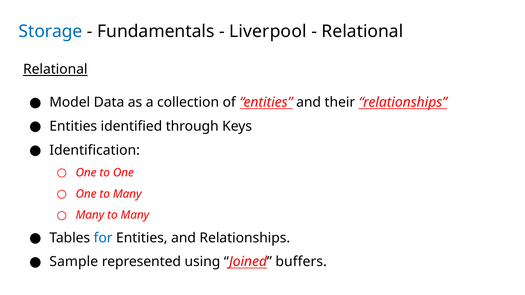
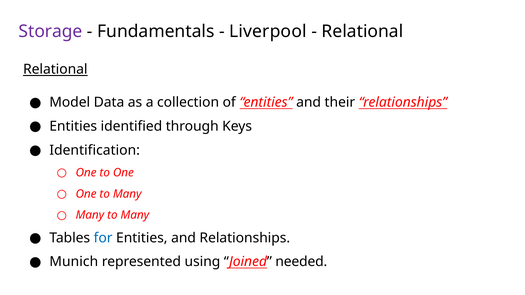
Storage colour: blue -> purple
Sample: Sample -> Munich
buffers: buffers -> needed
